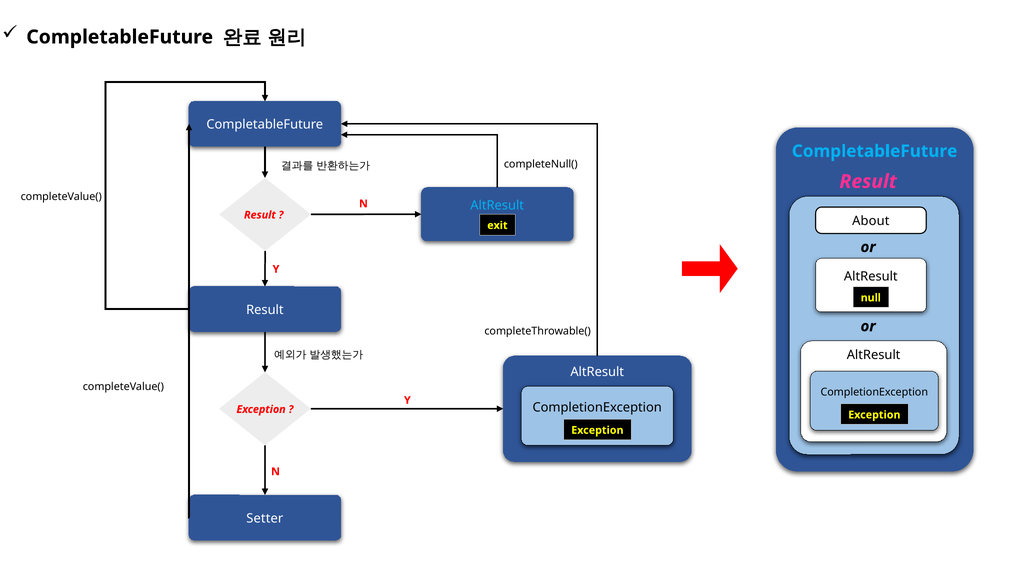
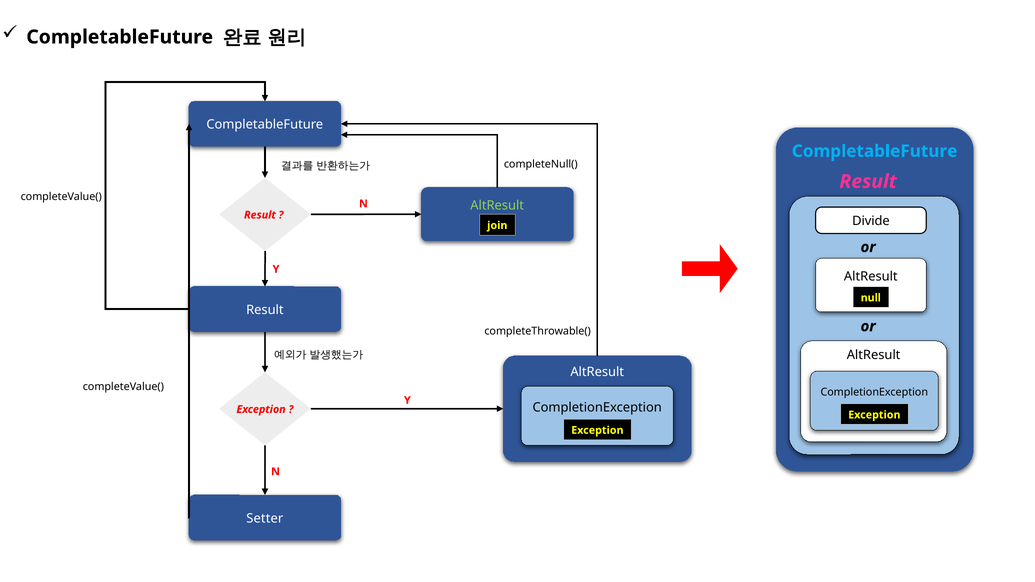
AltResult at (497, 206) colour: light blue -> light green
About: About -> Divide
exit: exit -> join
